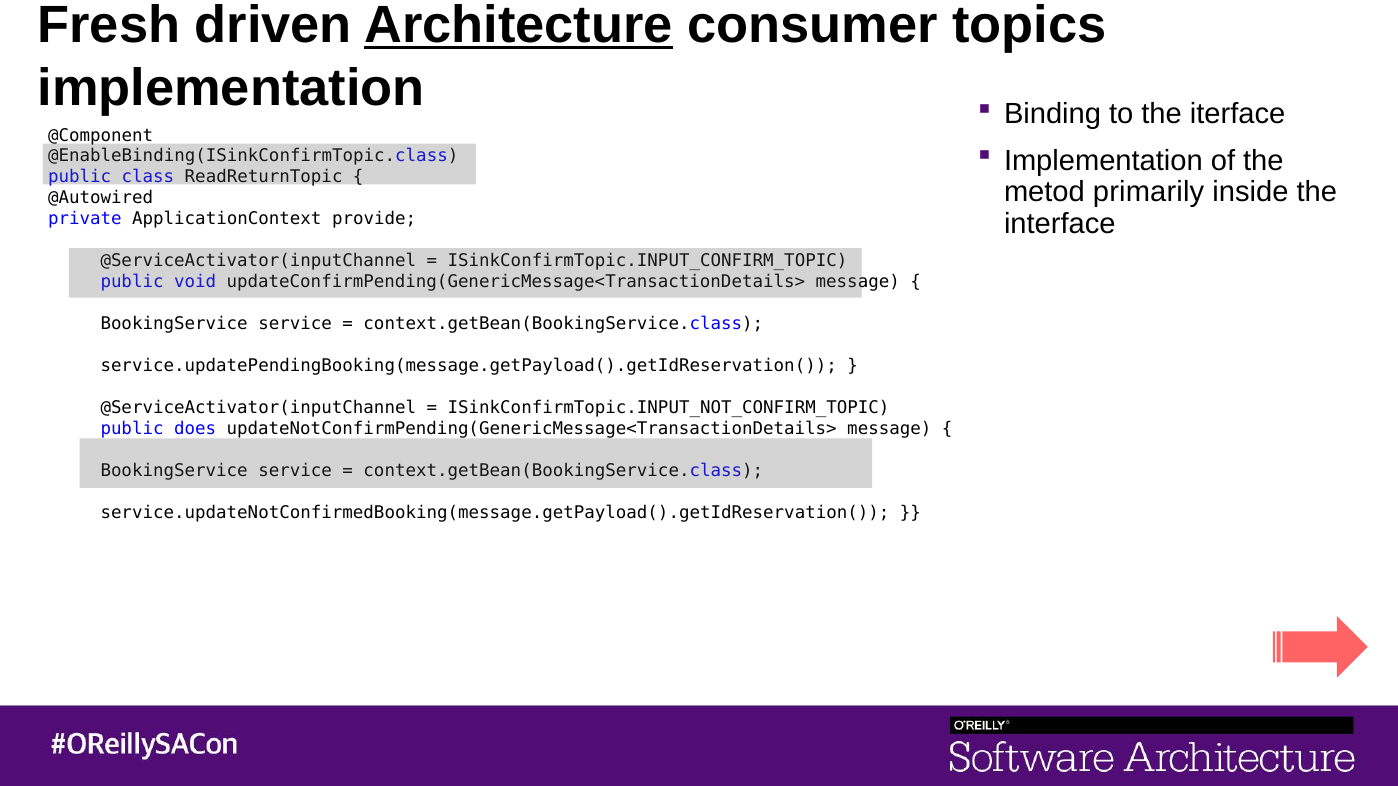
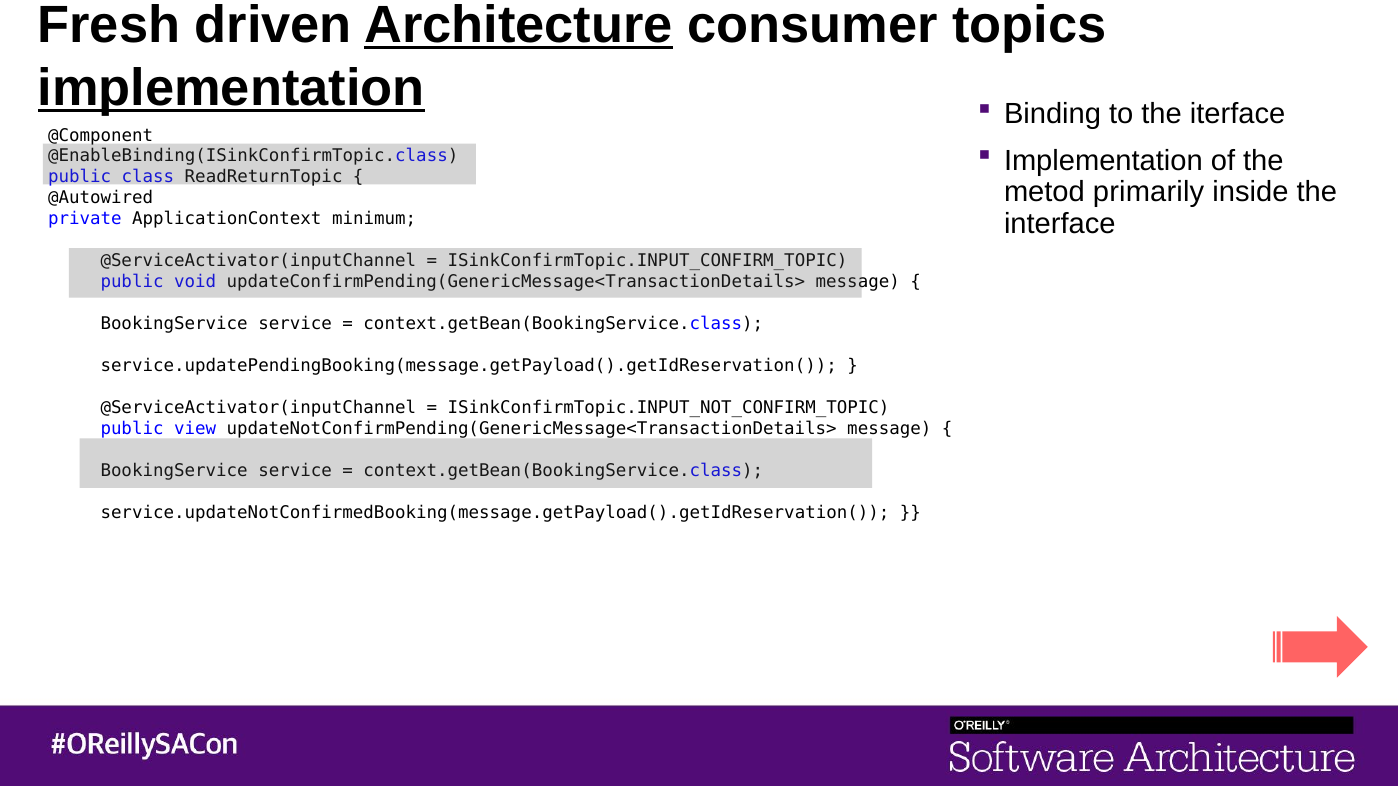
implementation at (231, 88) underline: none -> present
provide: provide -> minimum
does: does -> view
